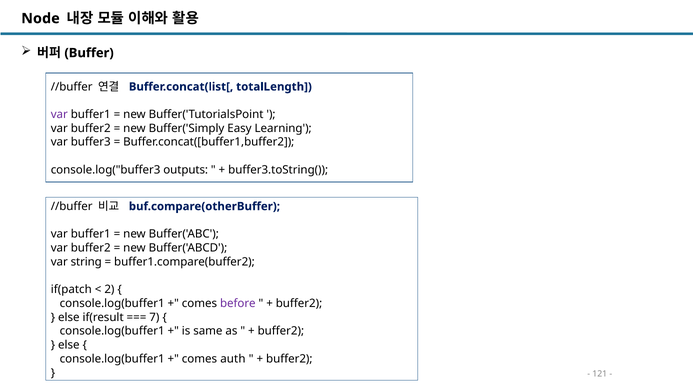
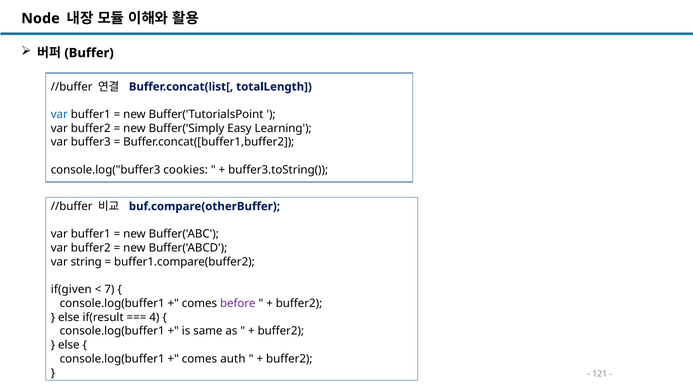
var at (59, 114) colour: purple -> blue
outputs: outputs -> cookies
if(patch: if(patch -> if(given
2: 2 -> 7
7: 7 -> 4
